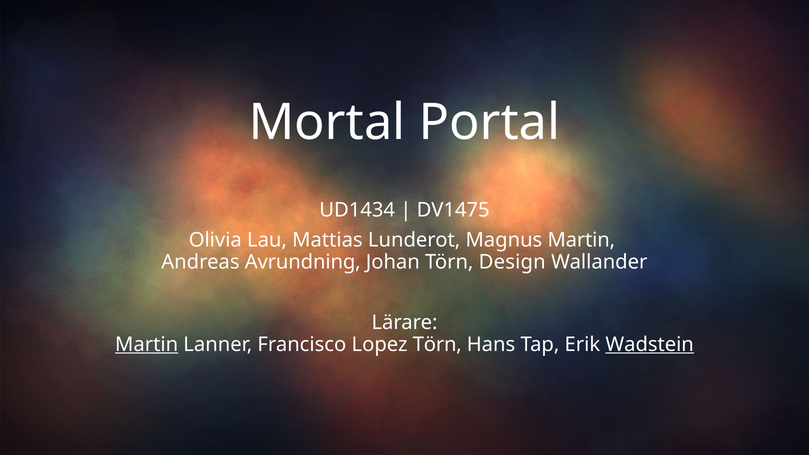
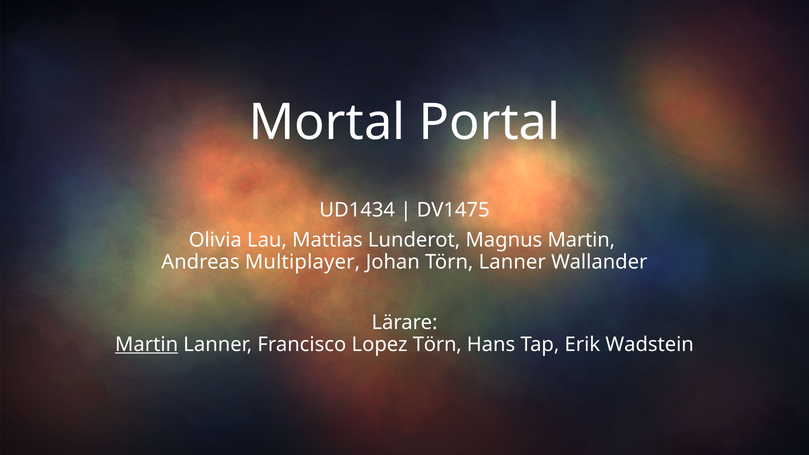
Avrundning: Avrundning -> Multiplayer
Törn Design: Design -> Lanner
Wadstein underline: present -> none
